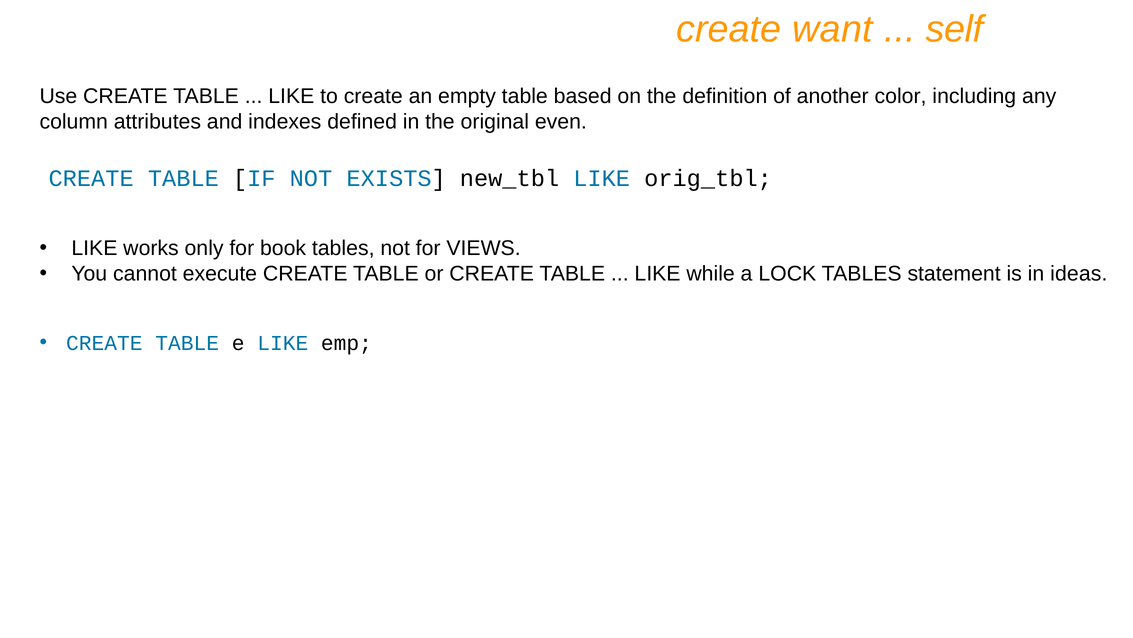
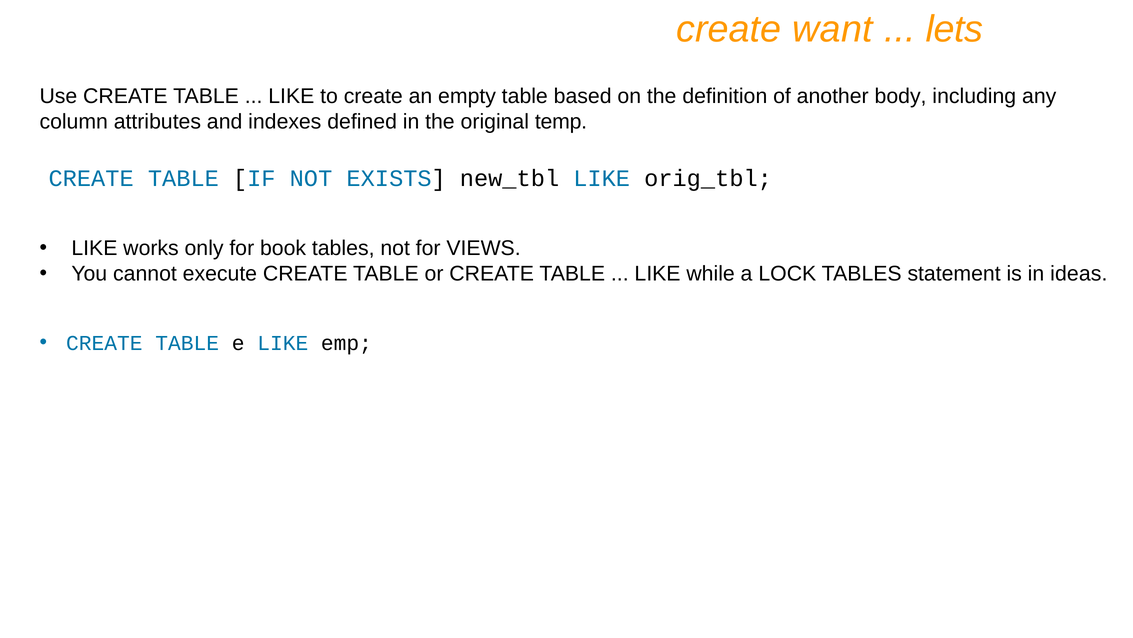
self: self -> lets
color: color -> body
even: even -> temp
